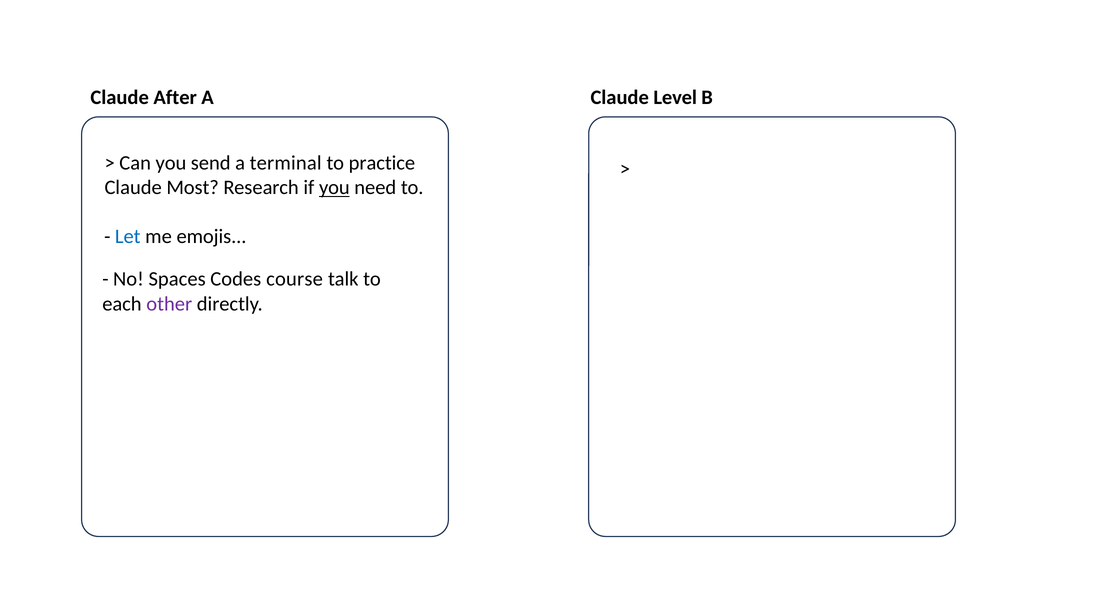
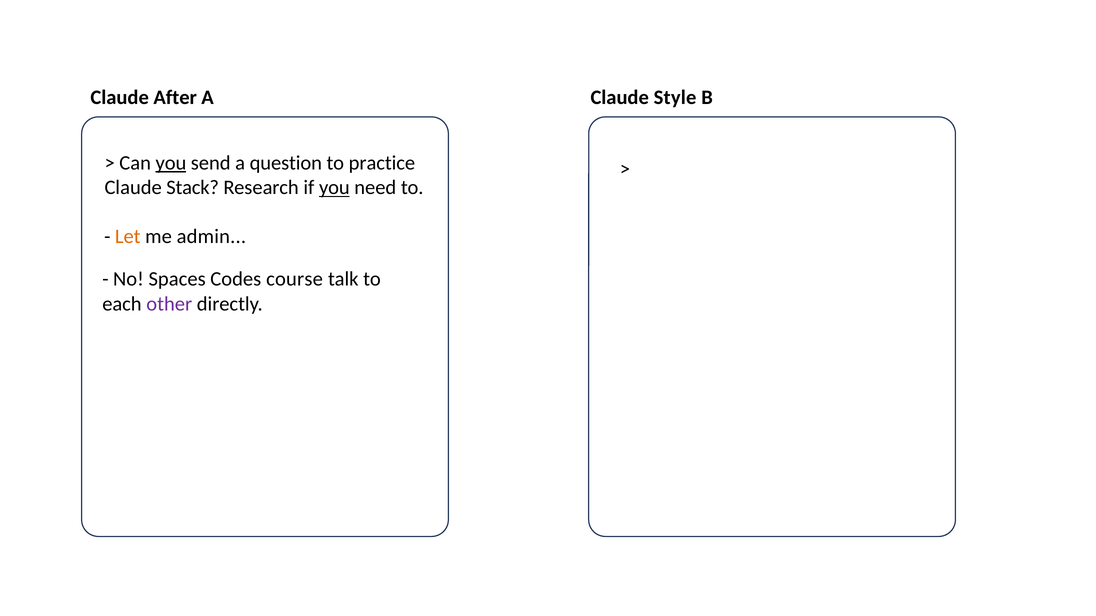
Level: Level -> Style
you at (171, 163) underline: none -> present
terminal: terminal -> question
Most: Most -> Stack
Let colour: blue -> orange
emojis: emojis -> admin
